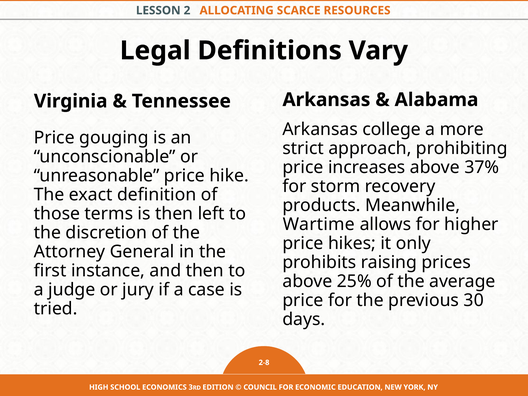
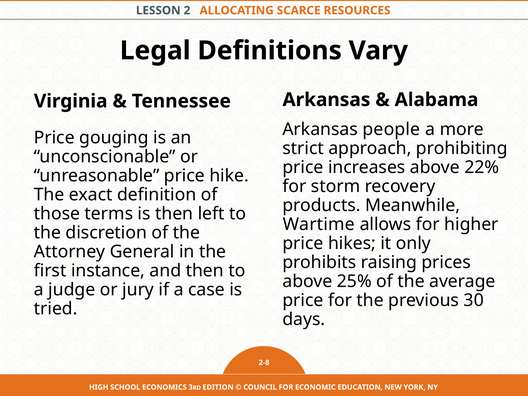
college: college -> people
37%: 37% -> 22%
